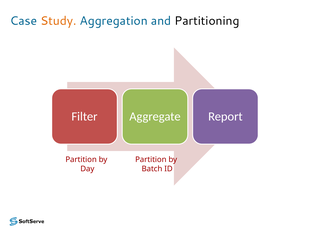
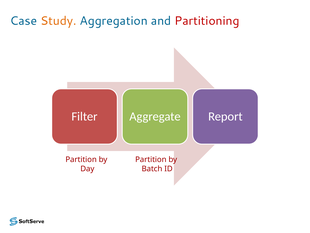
Partitioning colour: black -> red
